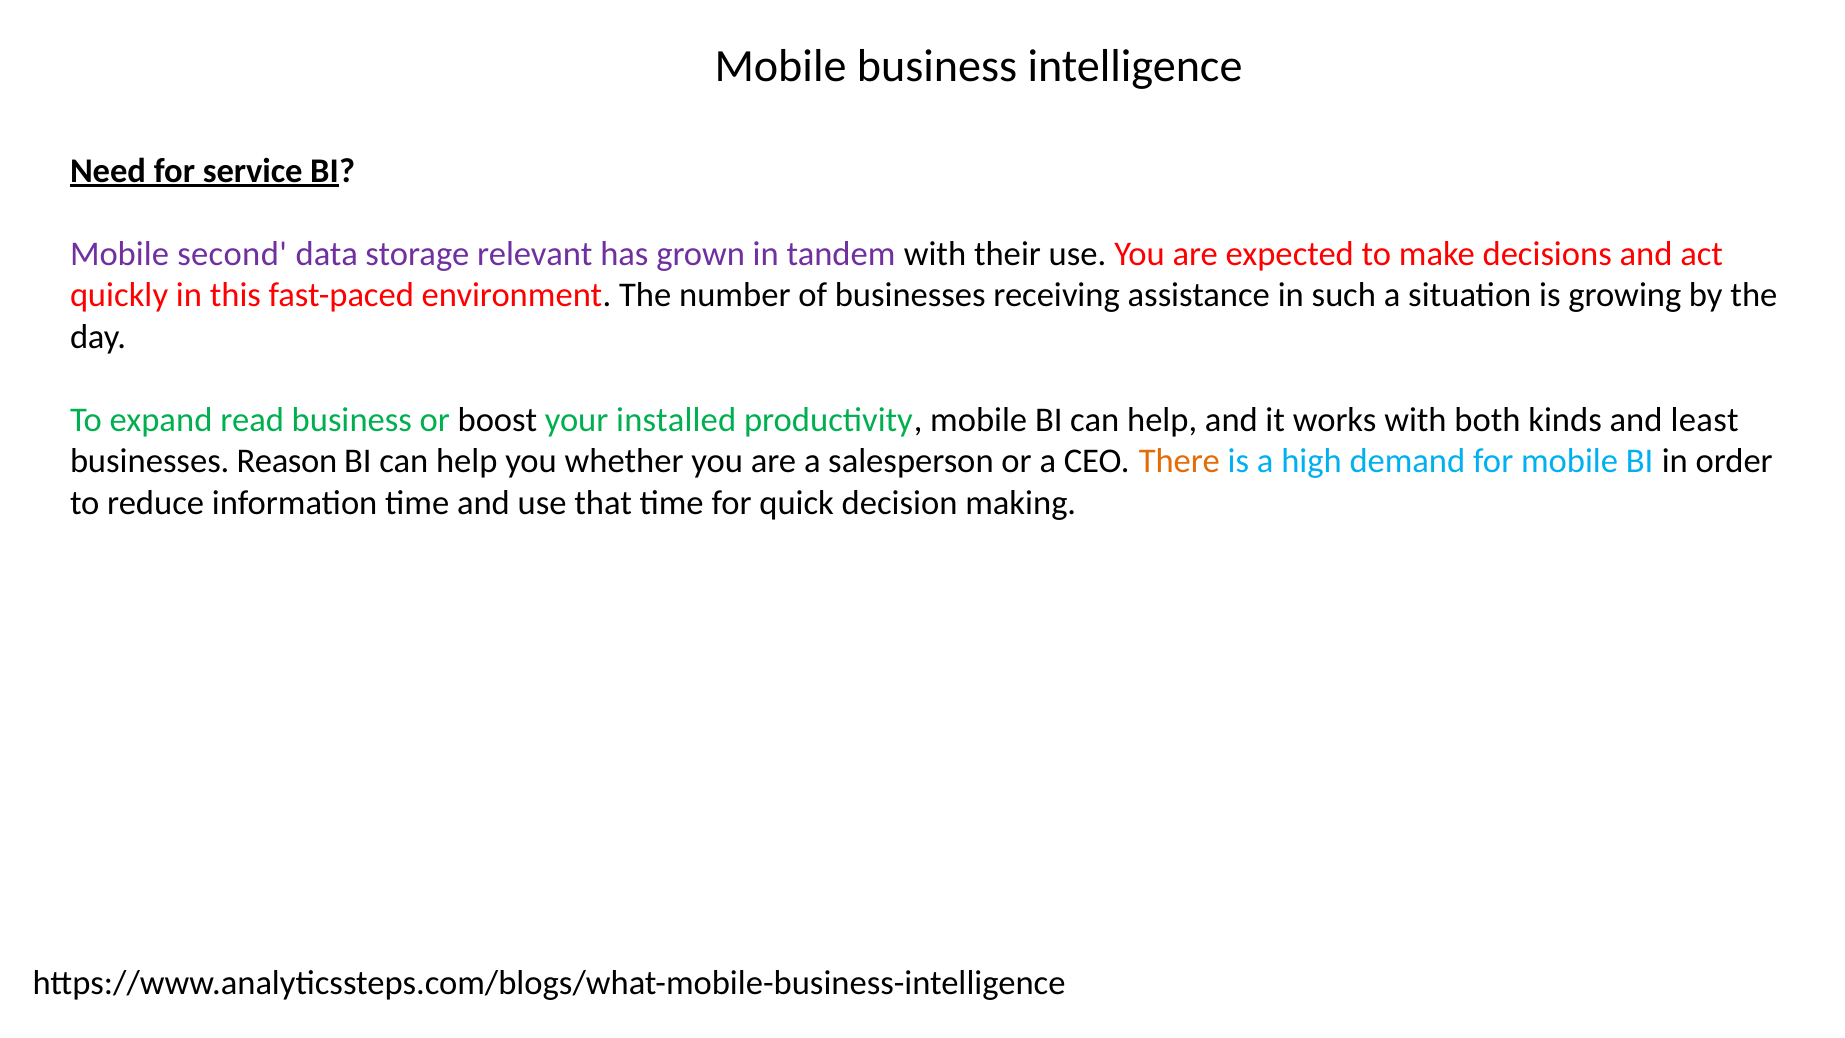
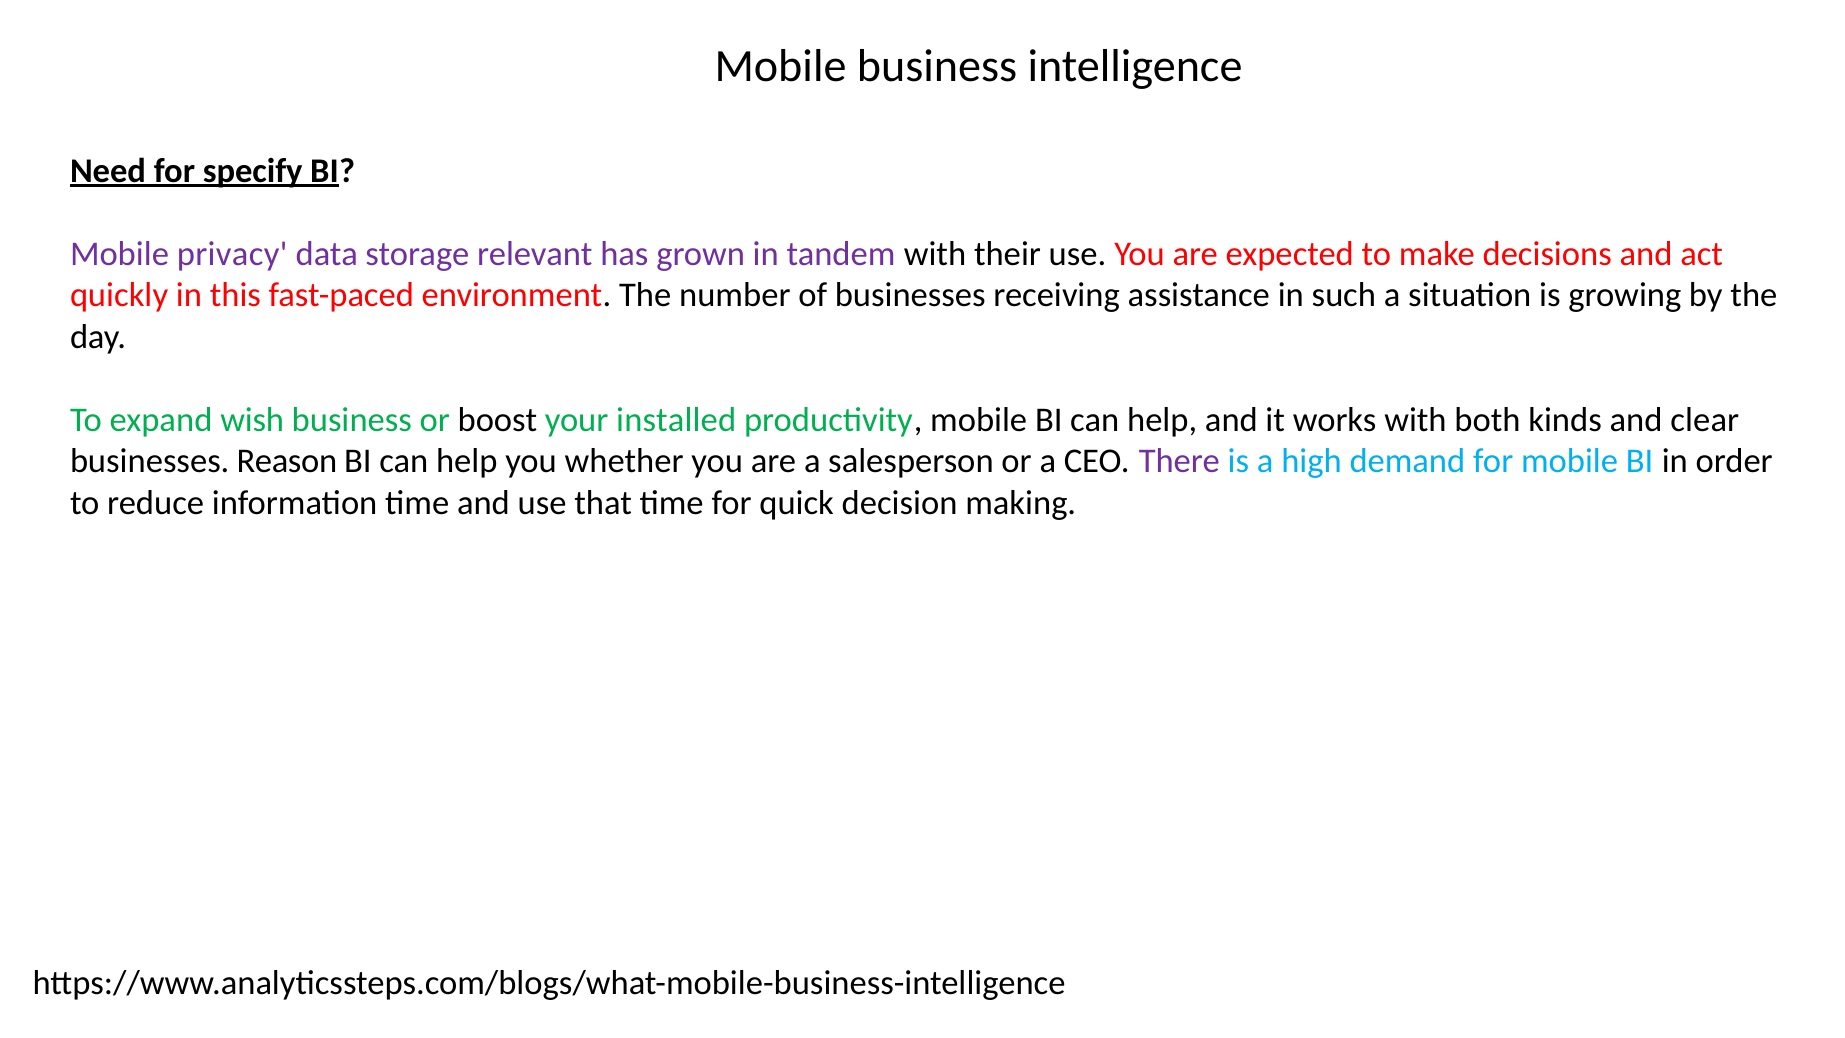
service: service -> specify
second: second -> privacy
read: read -> wish
least: least -> clear
There colour: orange -> purple
